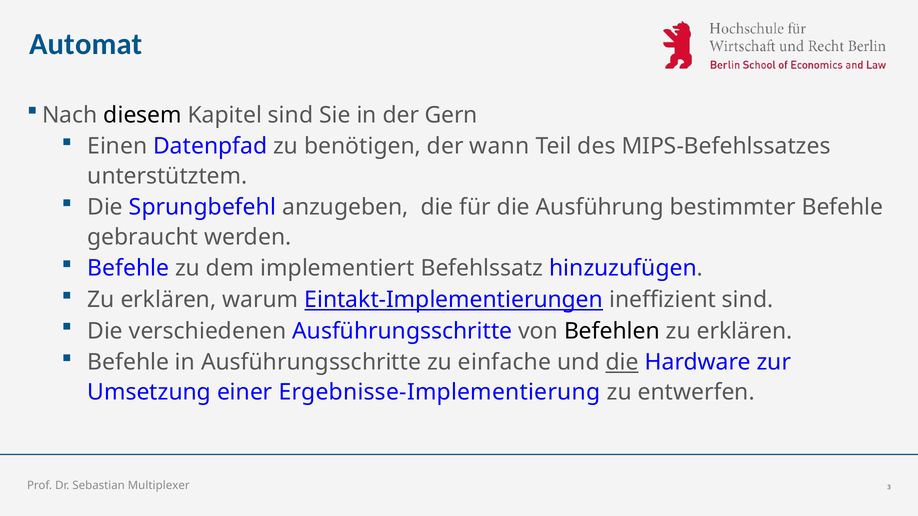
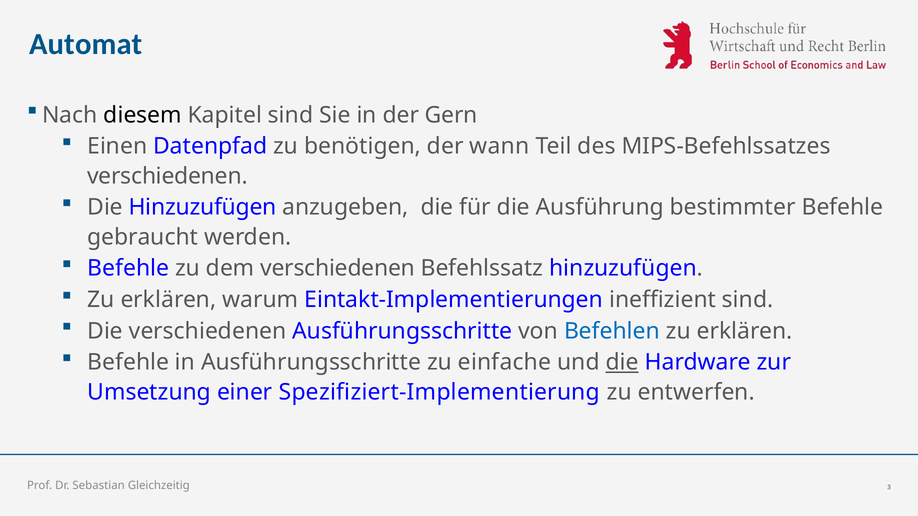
unterstütztem at (167, 176): unterstütztem -> verschiedenen
Die Sprungbefehl: Sprungbefehl -> Hinzuzufügen
dem implementiert: implementiert -> verschiedenen
Eintakt-Implementierungen underline: present -> none
Befehlen colour: black -> blue
Ergebnisse-Implementierung: Ergebnisse-Implementierung -> Spezifiziert-Implementierung
Multiplexer: Multiplexer -> Gleichzeitig
